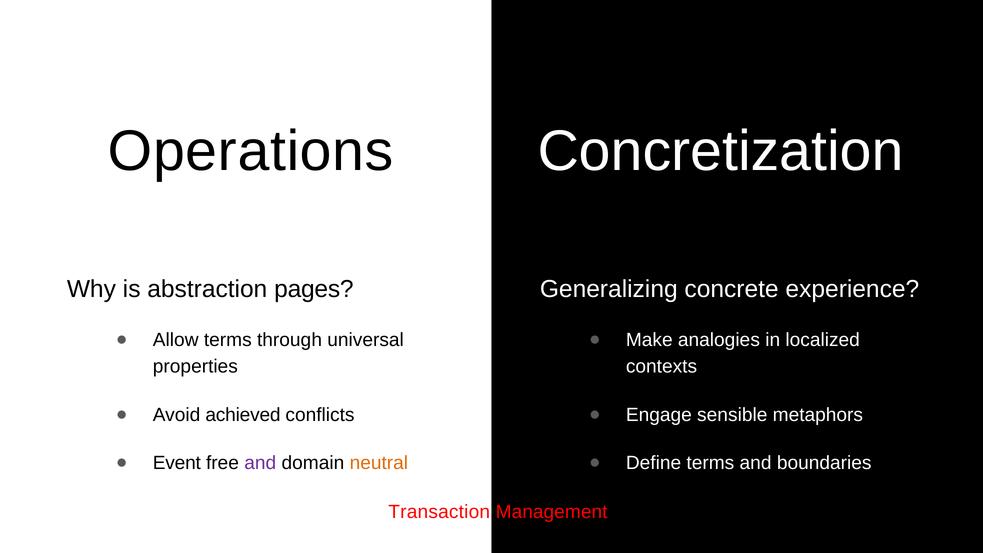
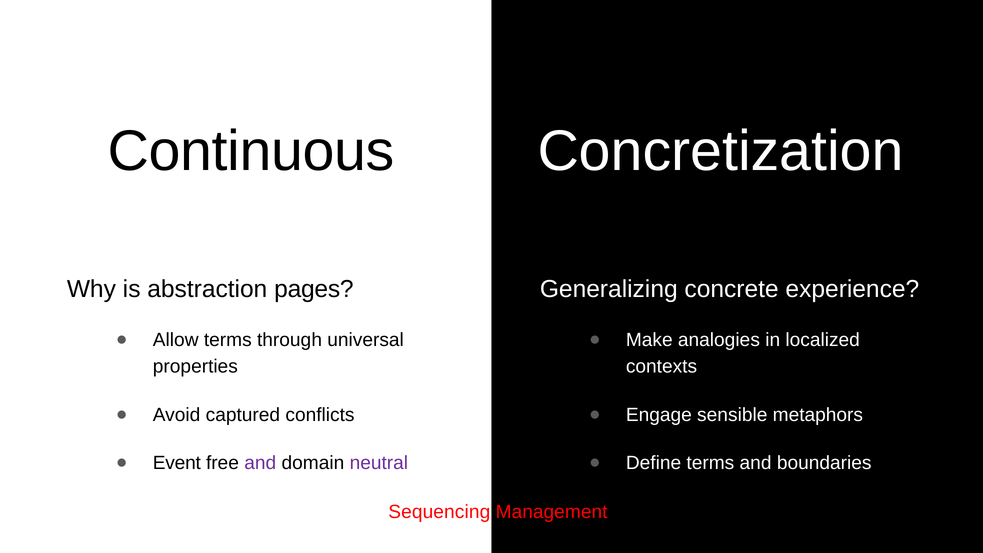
Operations: Operations -> Continuous
achieved: achieved -> captured
neutral colour: orange -> purple
Transaction at (439, 512): Transaction -> Sequencing
